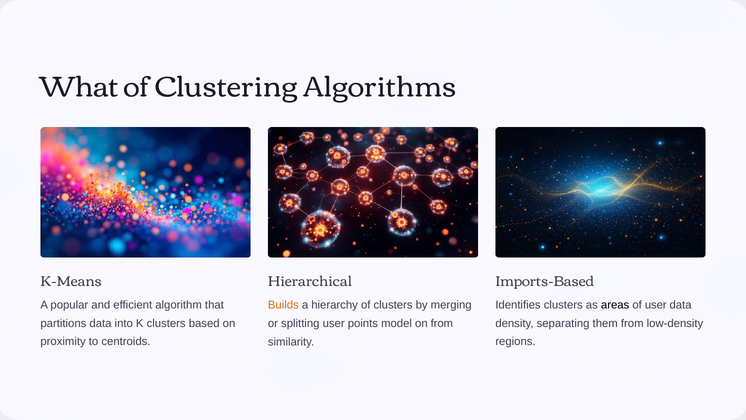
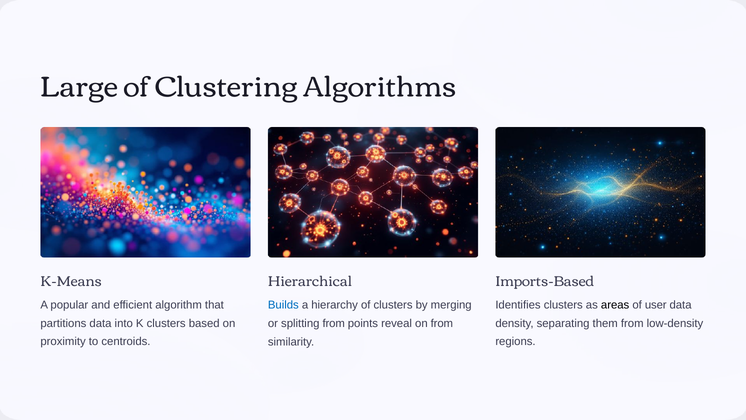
What: What -> Large
Builds colour: orange -> blue
splitting user: user -> from
model: model -> reveal
